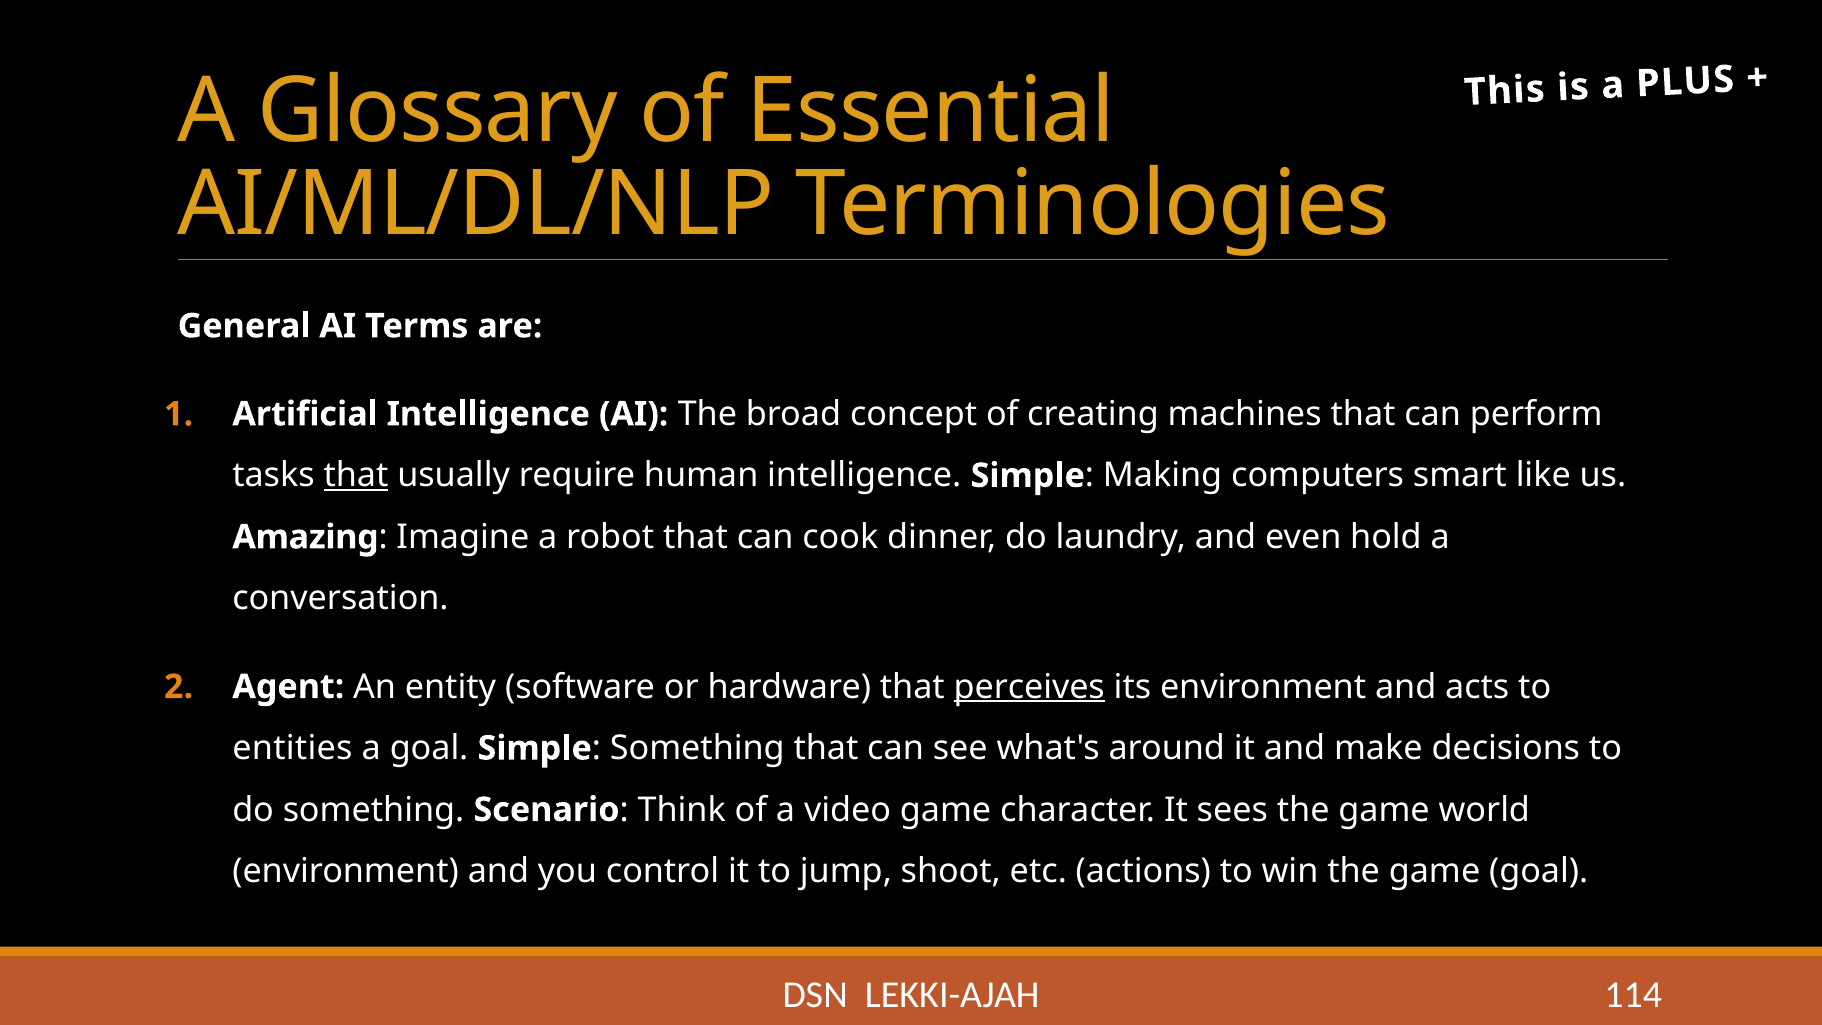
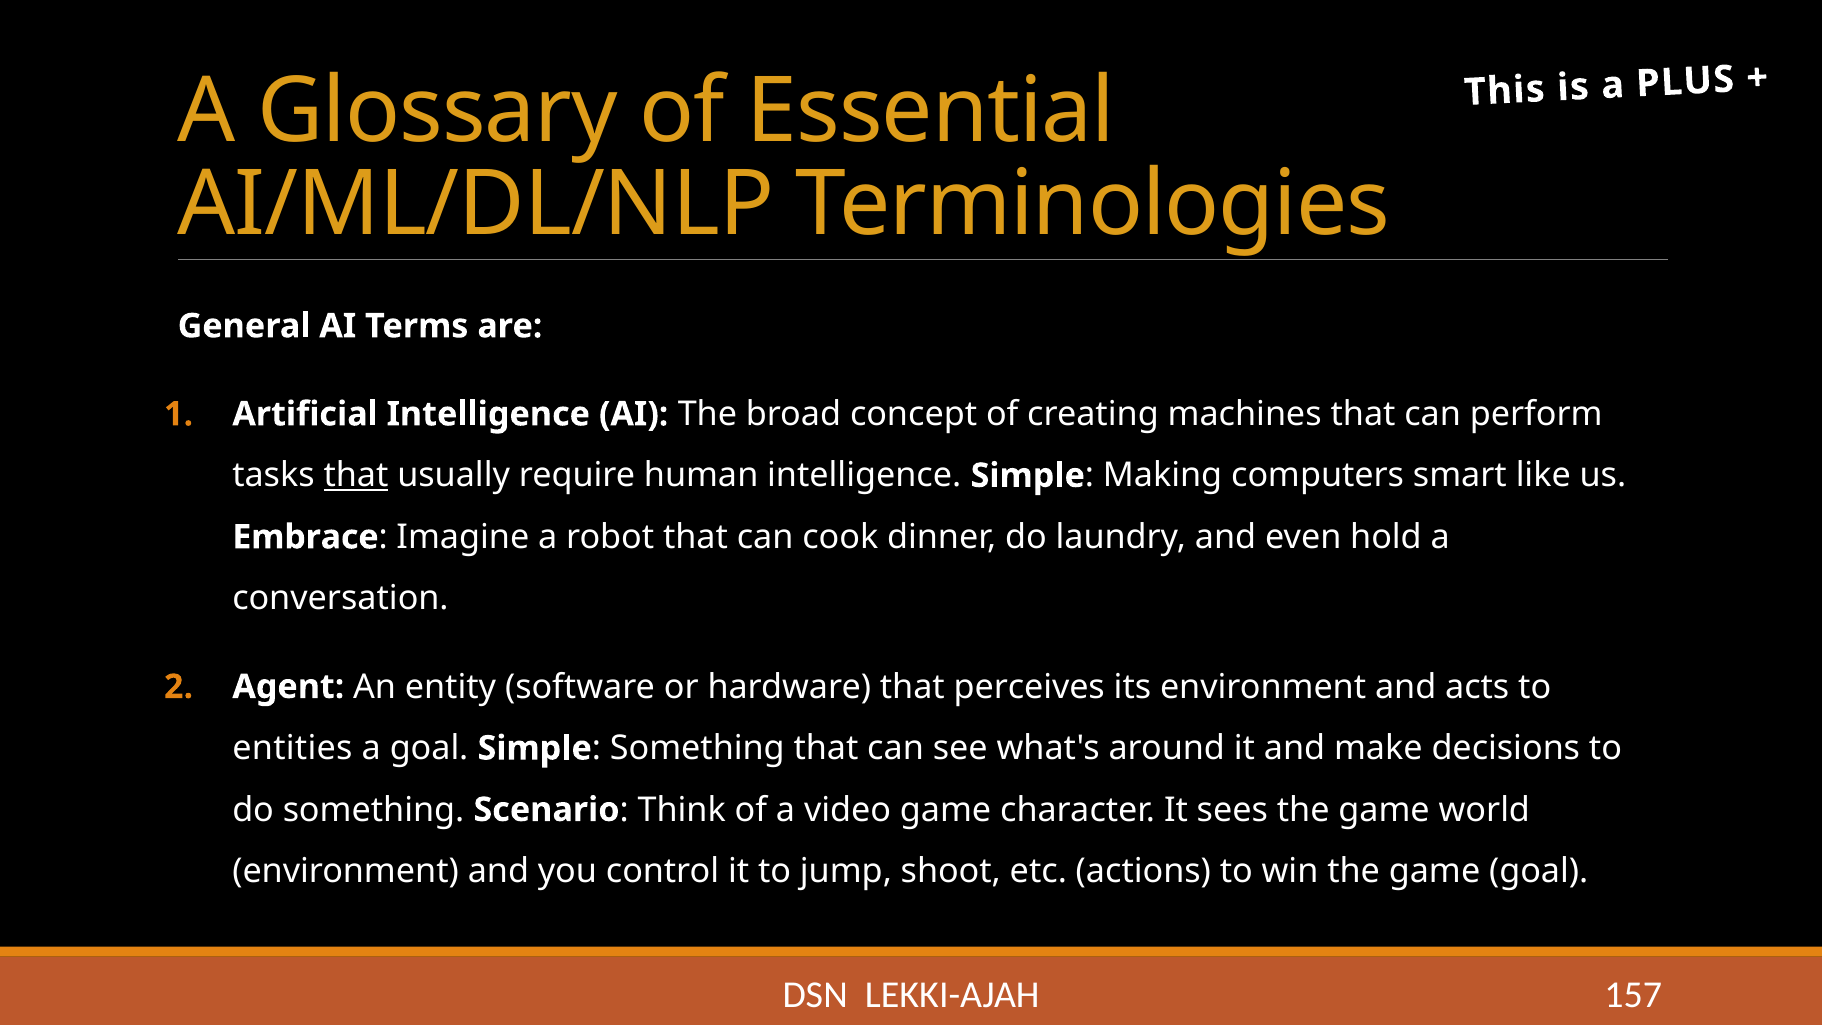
Amazing: Amazing -> Embrace
perceives underline: present -> none
114: 114 -> 157
